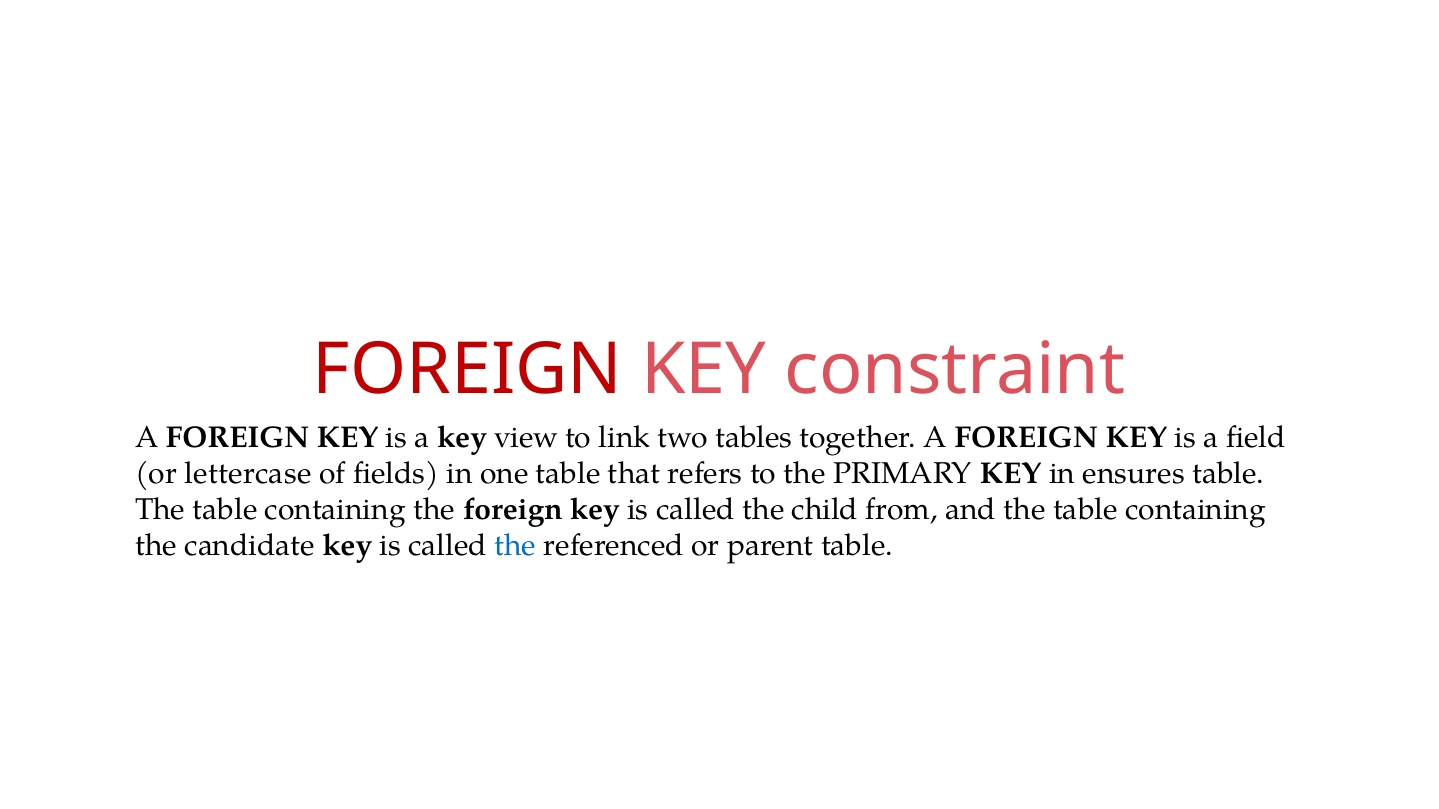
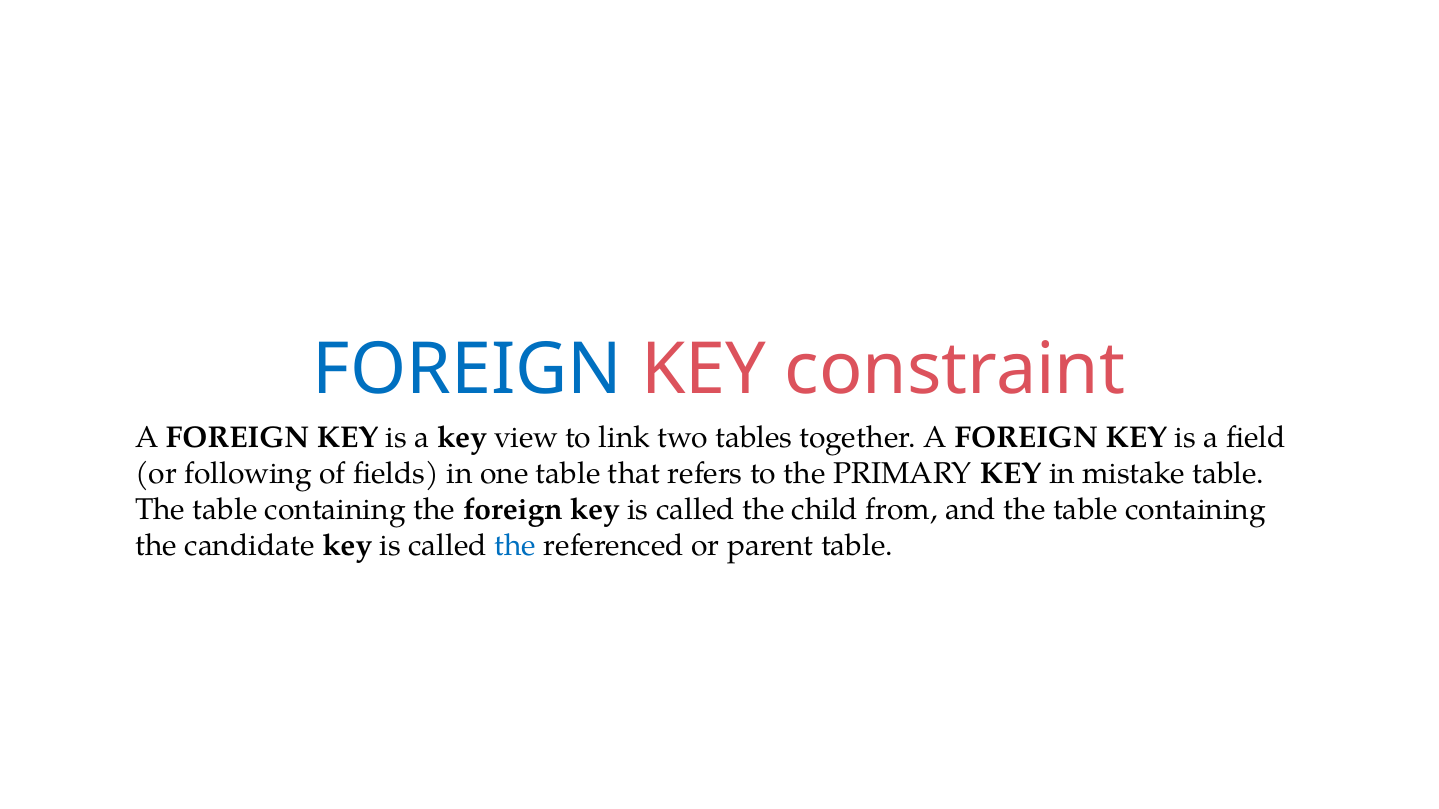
FOREIGN at (468, 370) colour: red -> blue
lettercase: lettercase -> following
ensures: ensures -> mistake
